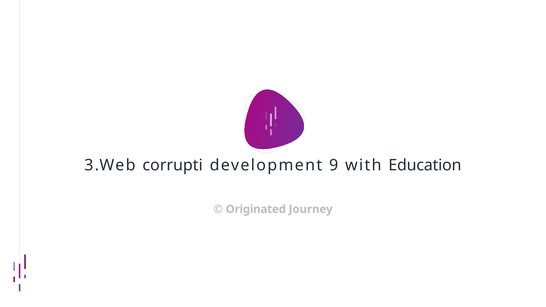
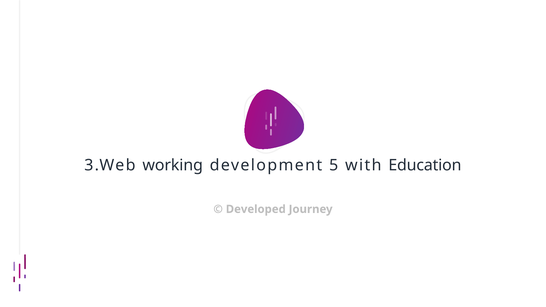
corrupti: corrupti -> working
9: 9 -> 5
Originated: Originated -> Developed
